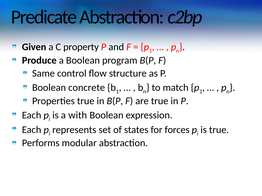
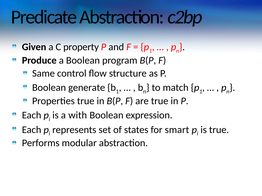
concrete: concrete -> generate
forces: forces -> smart
